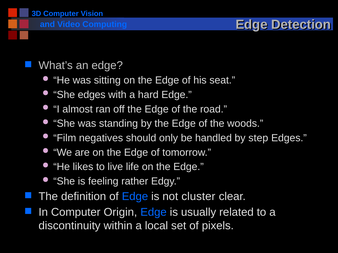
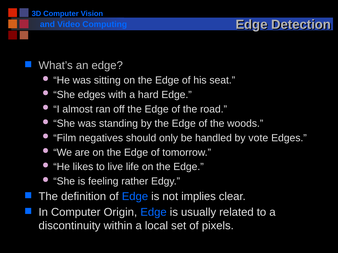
step: step -> vote
cluster: cluster -> implies
